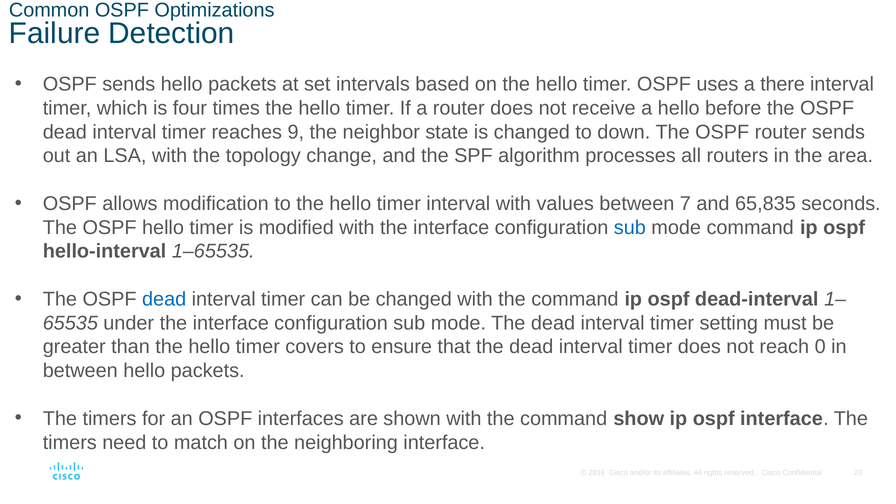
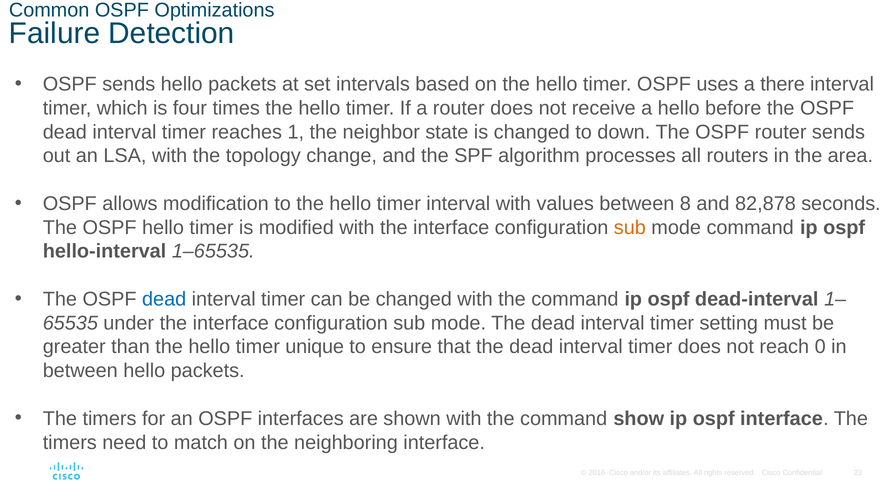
9: 9 -> 1
7: 7 -> 8
65,835: 65,835 -> 82,878
sub at (630, 228) colour: blue -> orange
covers: covers -> unique
